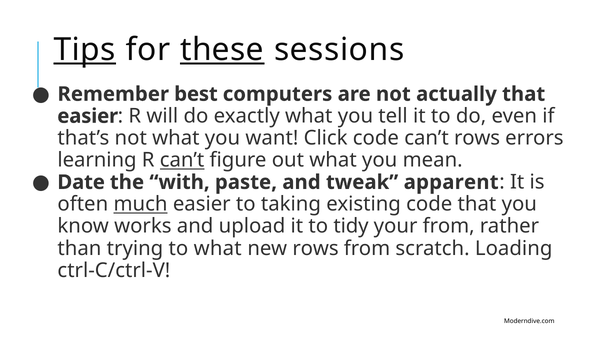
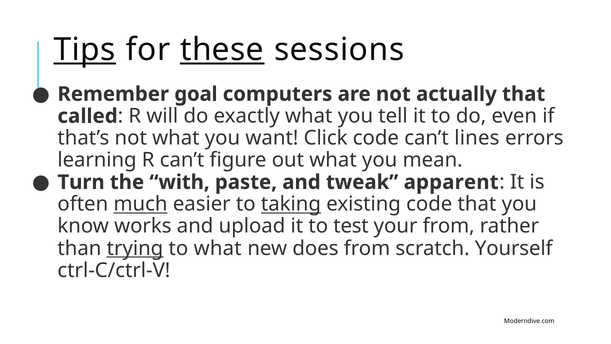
best: best -> goal
easier at (88, 116): easier -> called
can’t rows: rows -> lines
can’t at (182, 160) underline: present -> none
Date: Date -> Turn
taking underline: none -> present
tidy: tidy -> test
trying underline: none -> present
new rows: rows -> does
Loading: Loading -> Yourself
